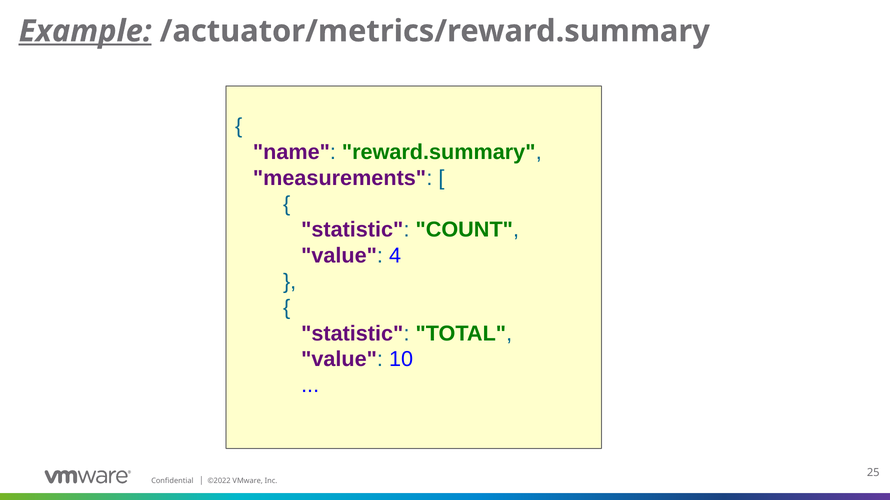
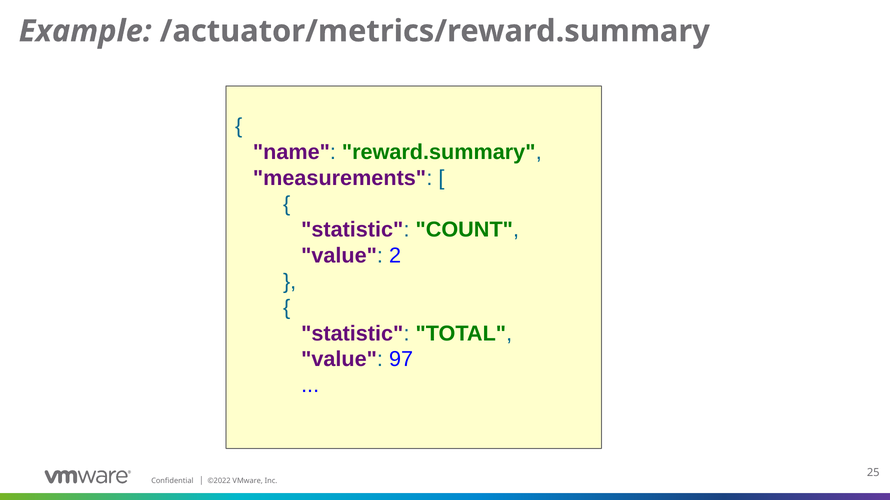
Example underline: present -> none
4: 4 -> 2
10: 10 -> 97
